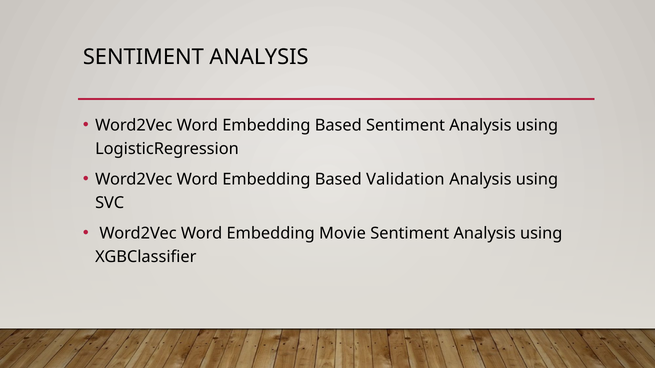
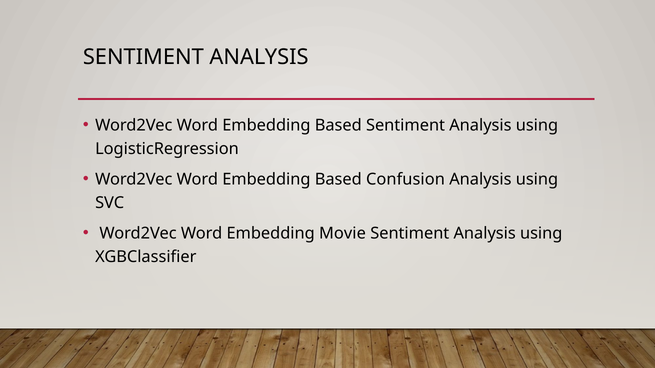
Validation: Validation -> Confusion
